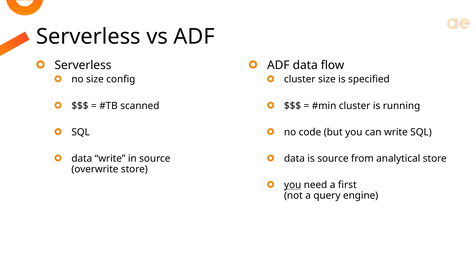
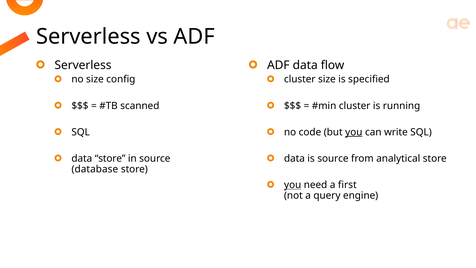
you at (354, 132) underline: none -> present
data write: write -> store
overwrite: overwrite -> database
